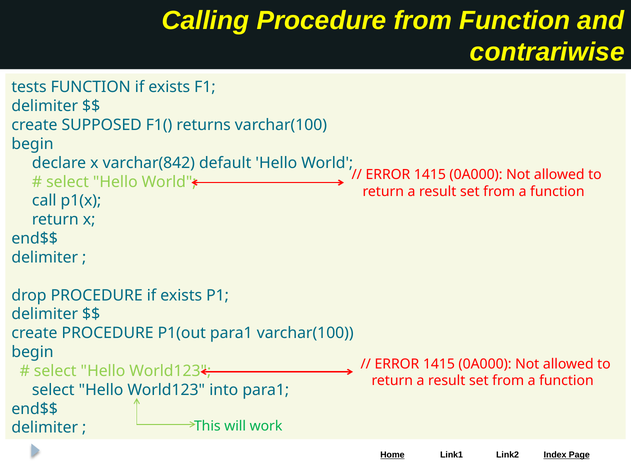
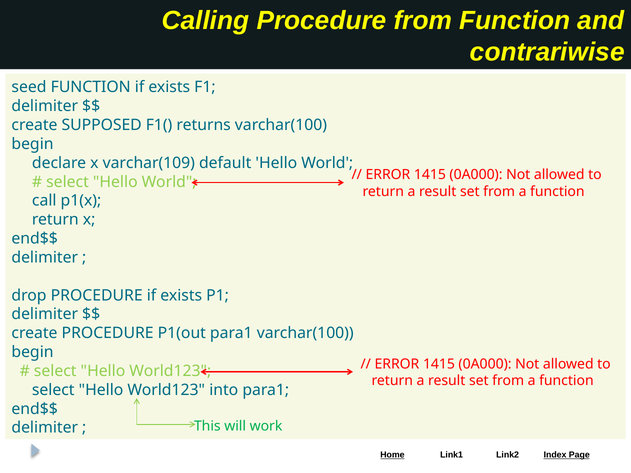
tests: tests -> seed
varchar(842: varchar(842 -> varchar(109
